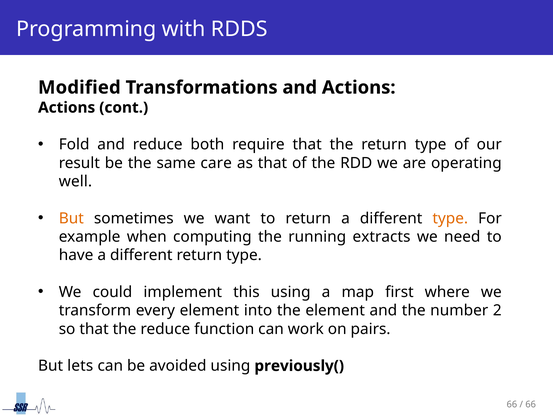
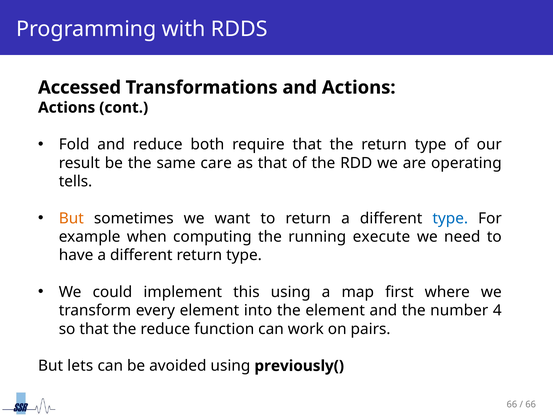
Modified: Modified -> Accessed
well: well -> tells
type at (450, 218) colour: orange -> blue
extracts: extracts -> execute
2: 2 -> 4
